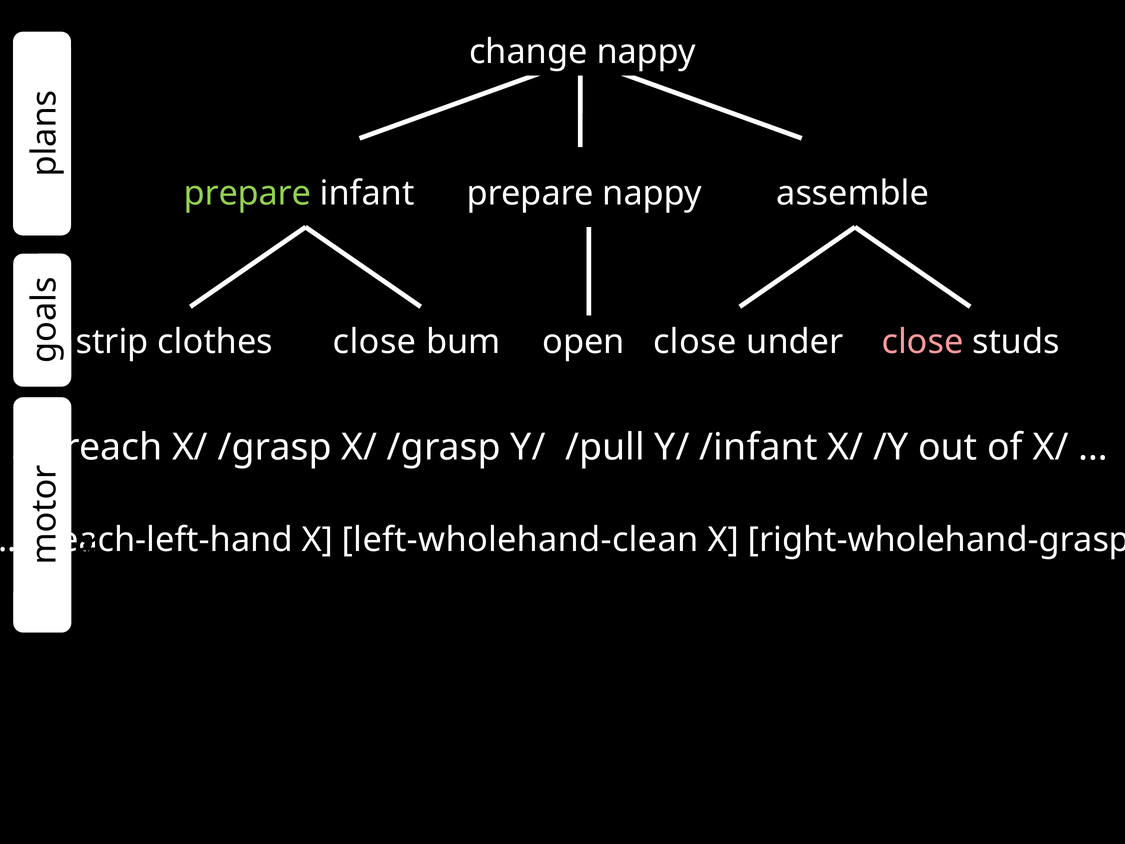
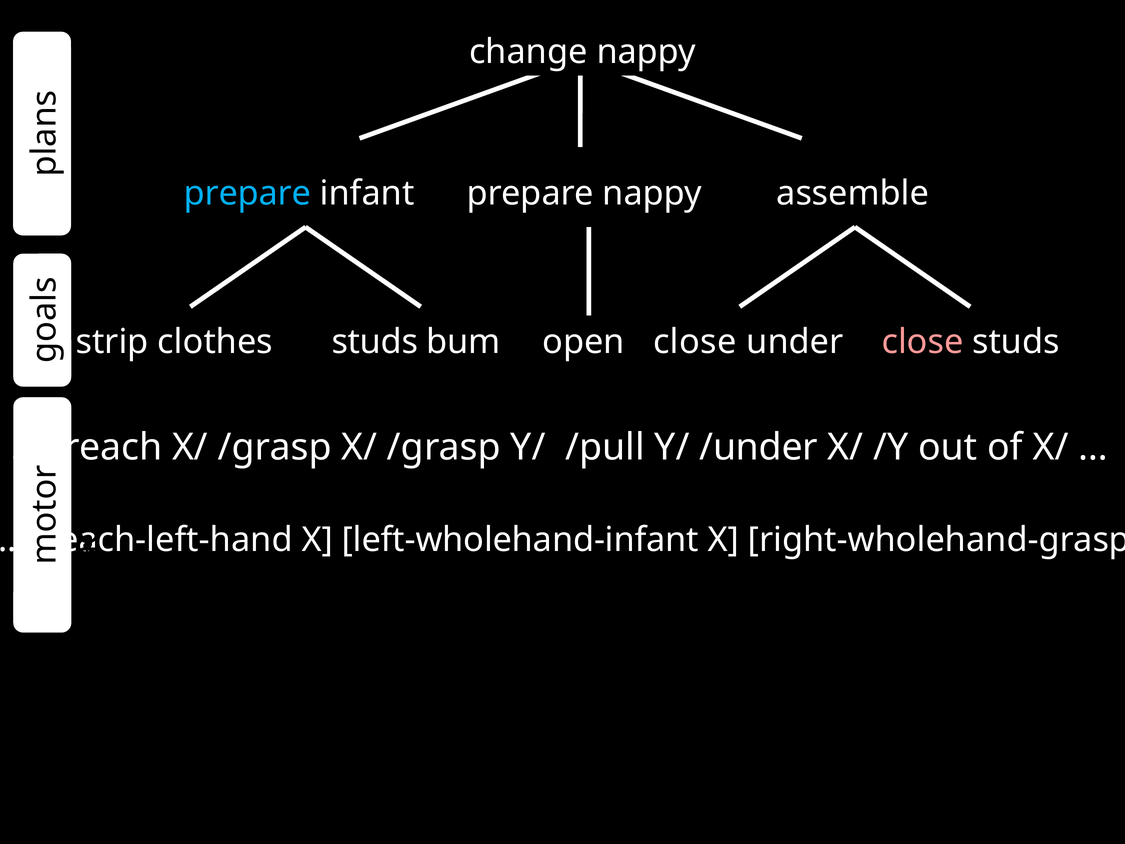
prepare at (247, 194) colour: light green -> light blue
clothes close: close -> studs
/infant: /infant -> /under
left-wholehand-clean: left-wholehand-clean -> left-wholehand-infant
